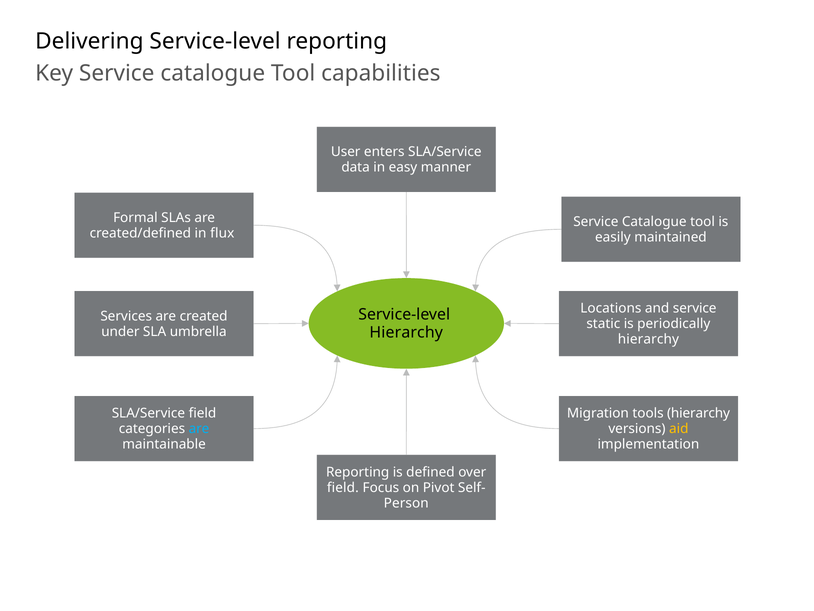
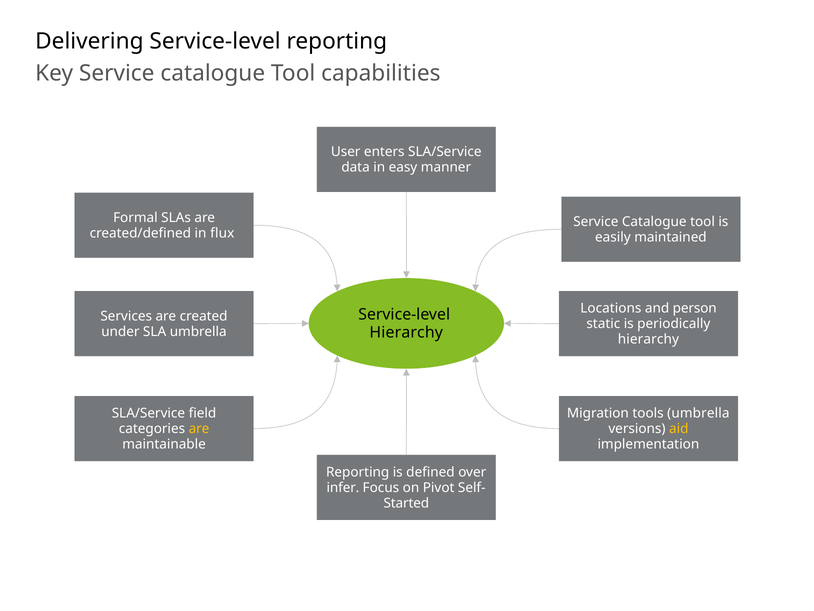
and service: service -> person
tools hierarchy: hierarchy -> umbrella
are at (199, 428) colour: light blue -> yellow
field at (343, 487): field -> infer
Person: Person -> Started
